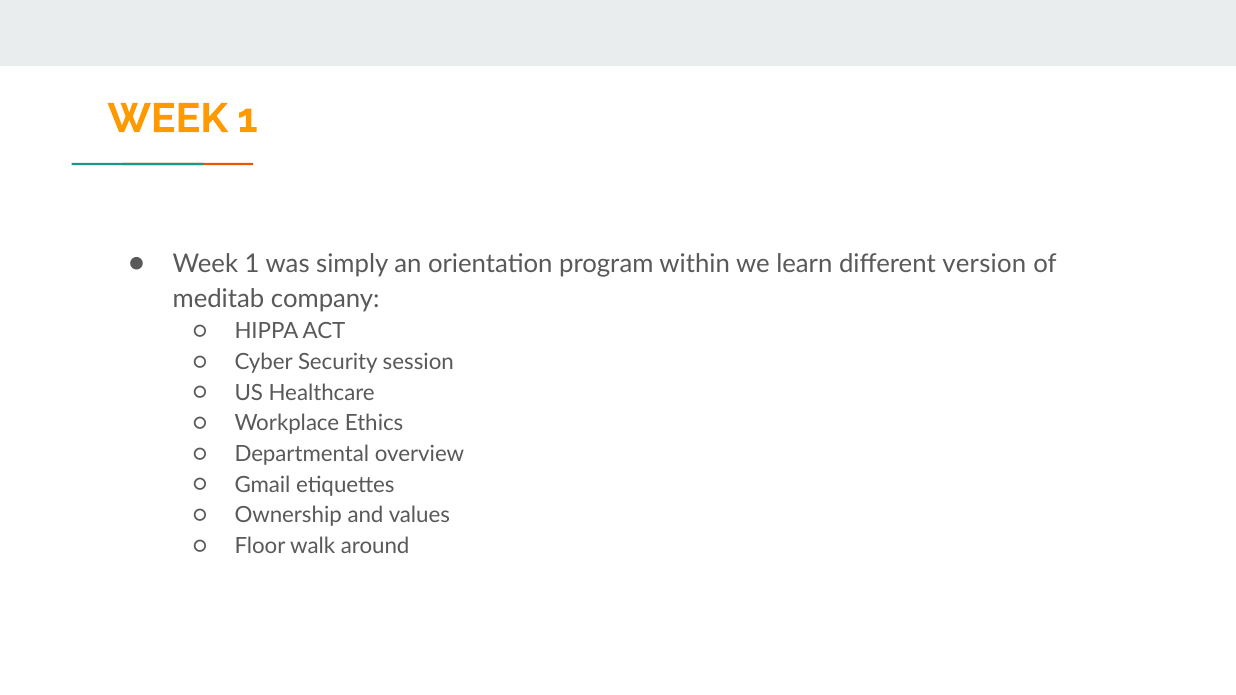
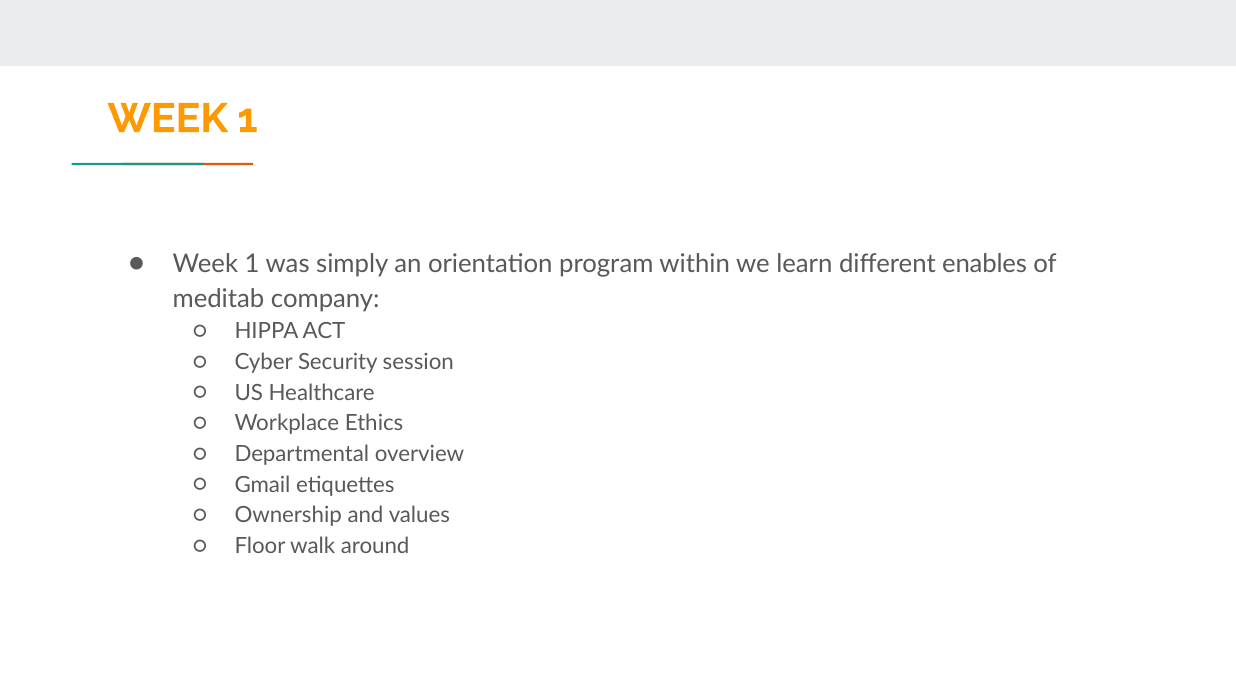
version: version -> enables
